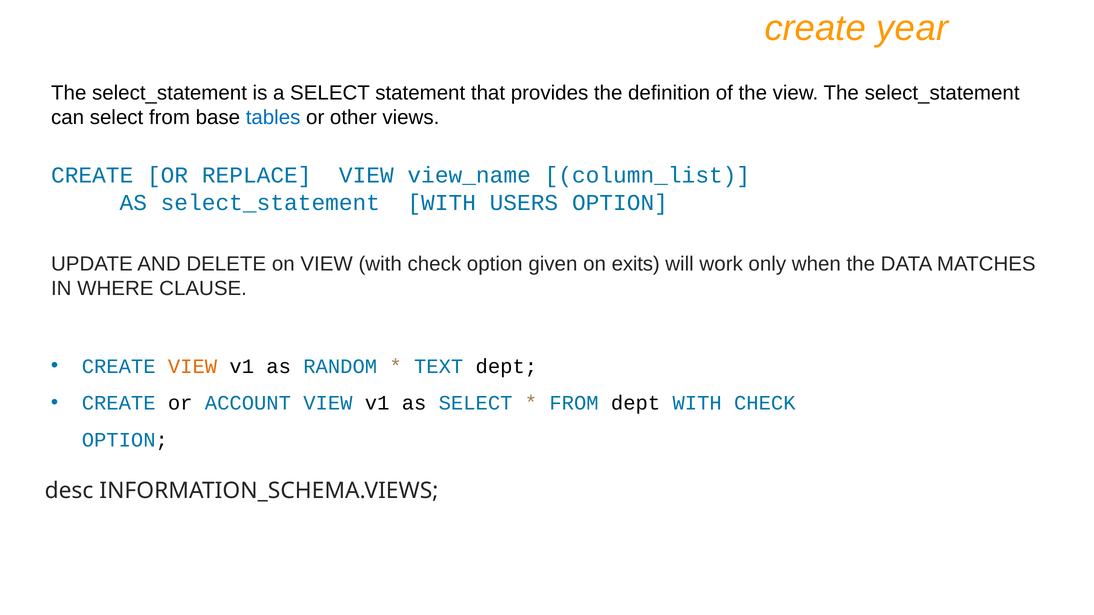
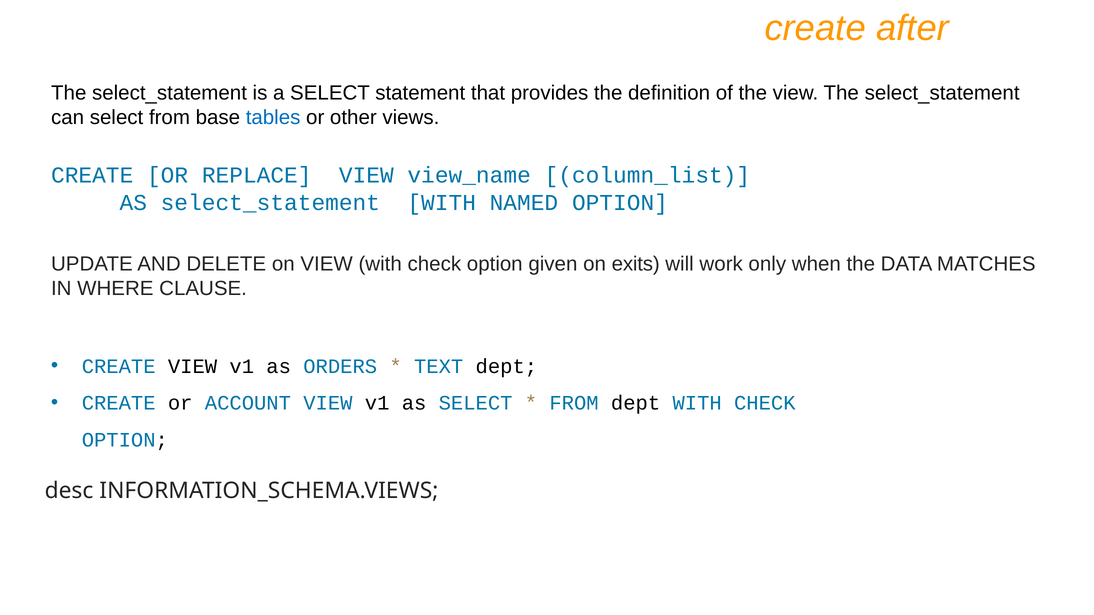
year: year -> after
USERS: USERS -> NAMED
VIEW at (193, 367) colour: orange -> black
RANDOM: RANDOM -> ORDERS
